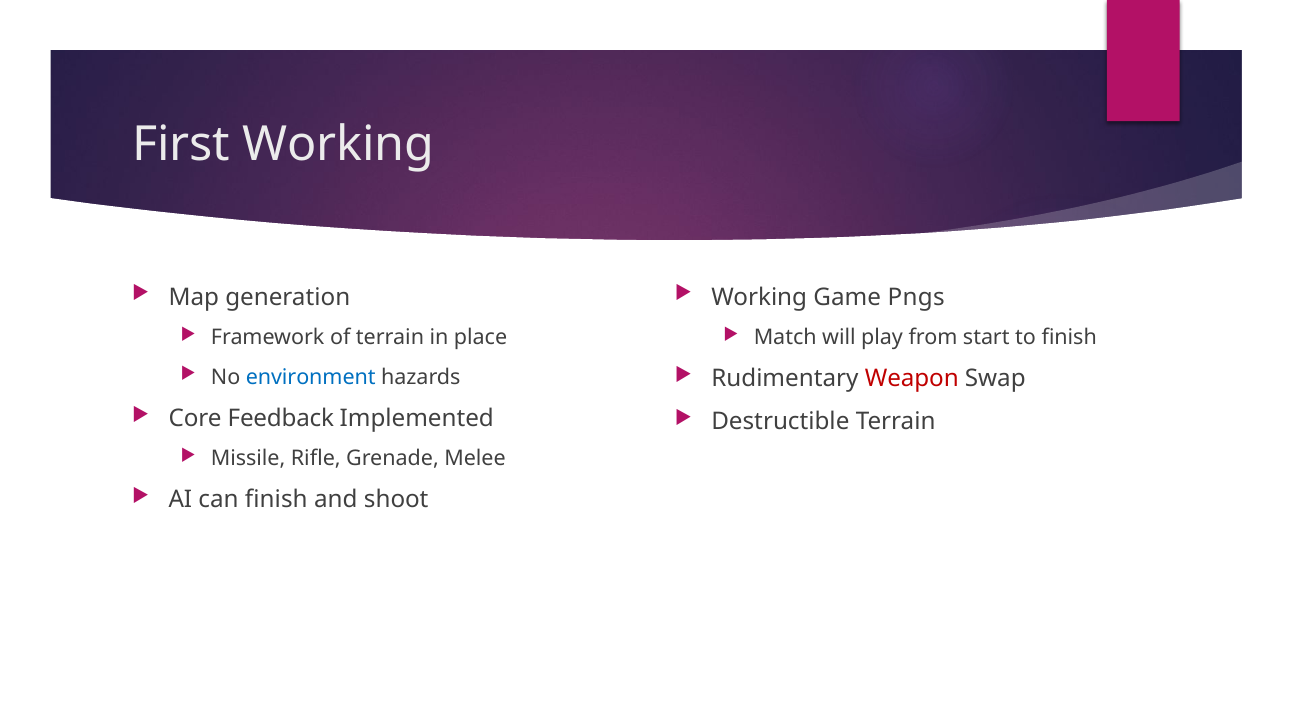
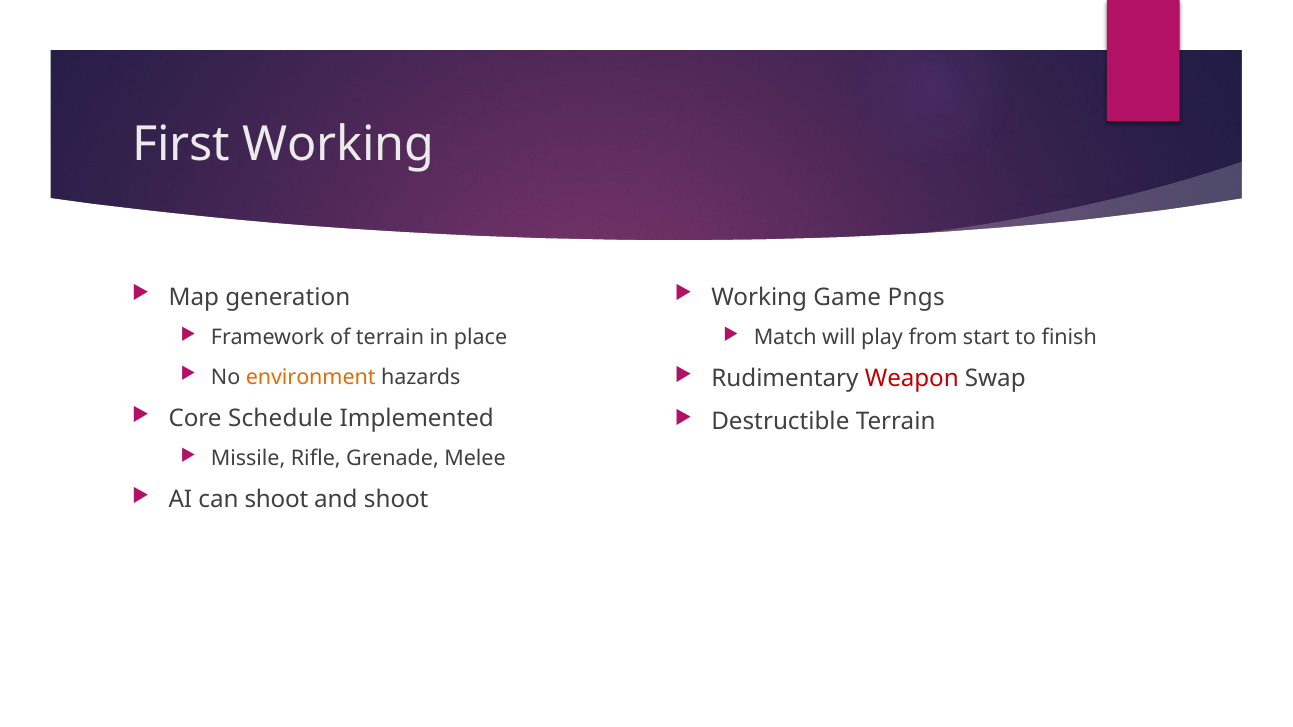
environment colour: blue -> orange
Feedback: Feedback -> Schedule
can finish: finish -> shoot
